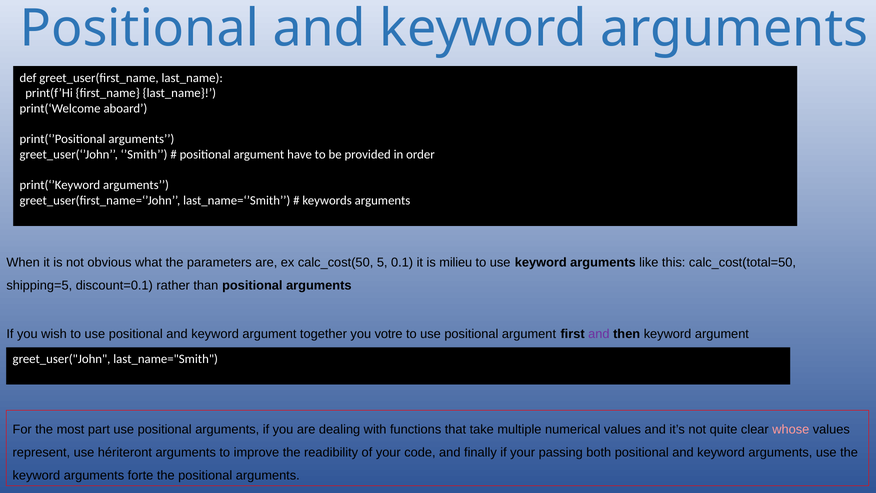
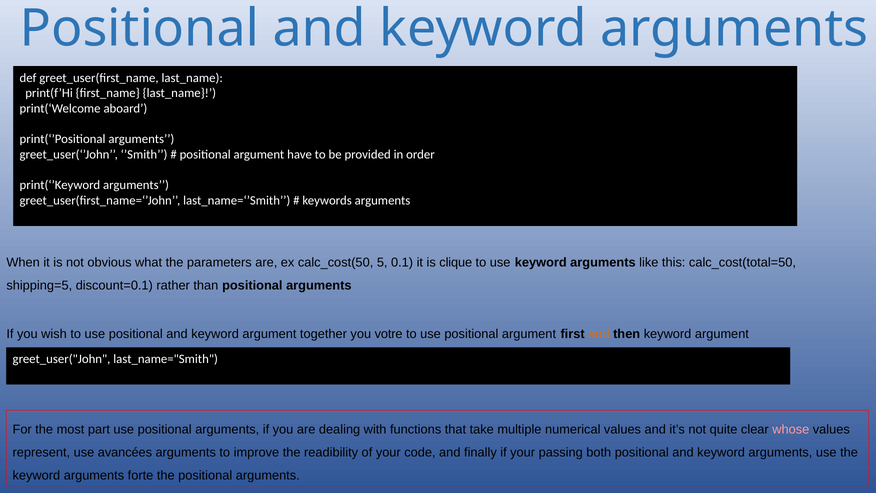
milieu: milieu -> clique
and at (599, 334) colour: purple -> orange
hériteront: hériteront -> avancées
